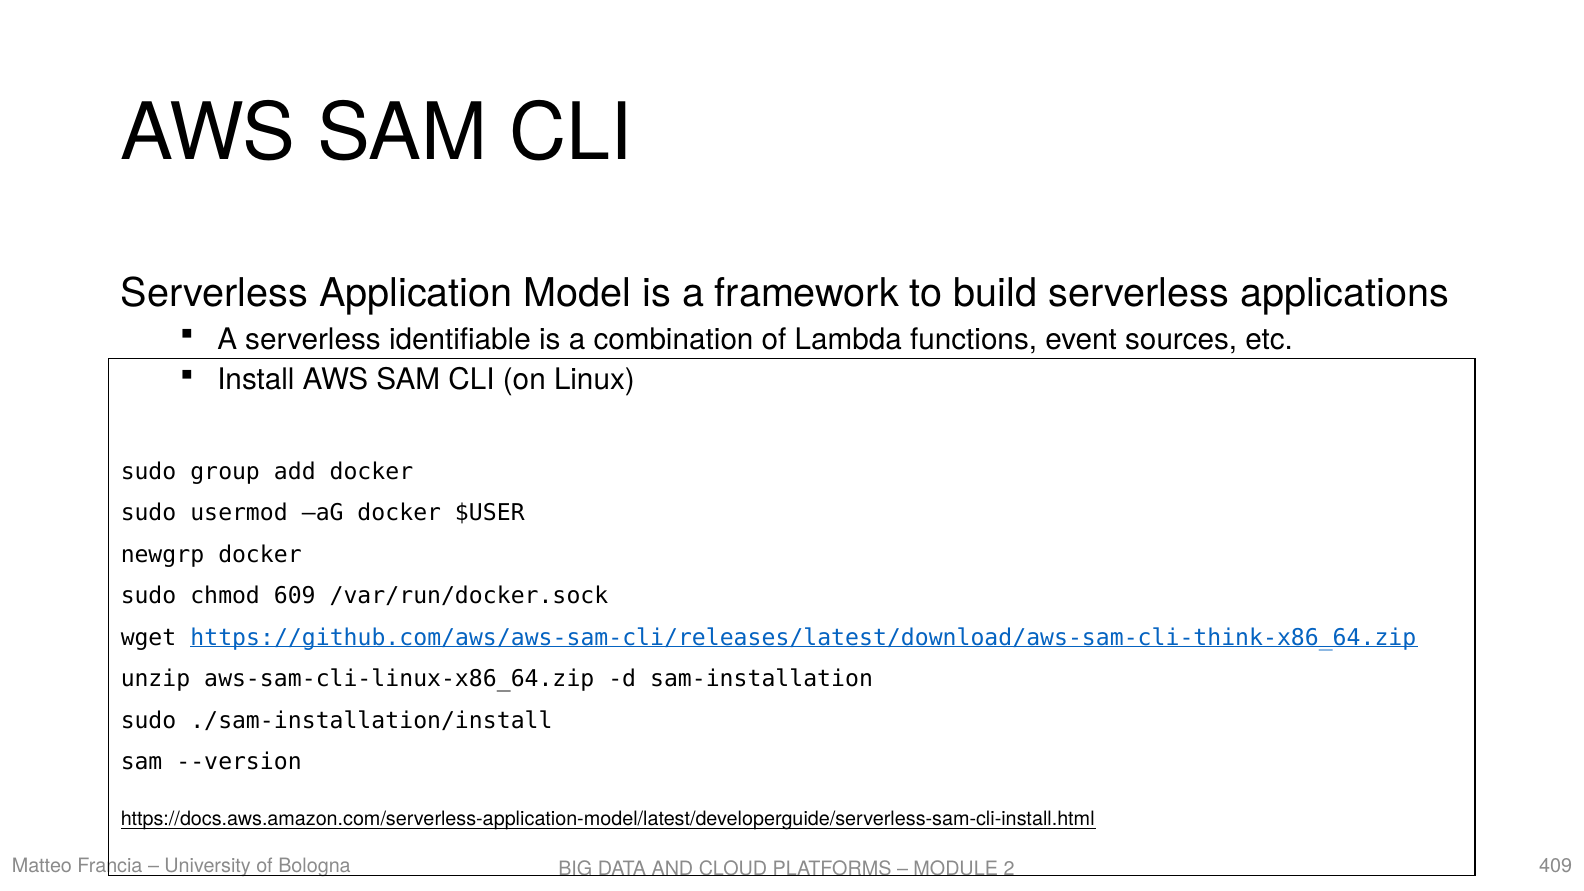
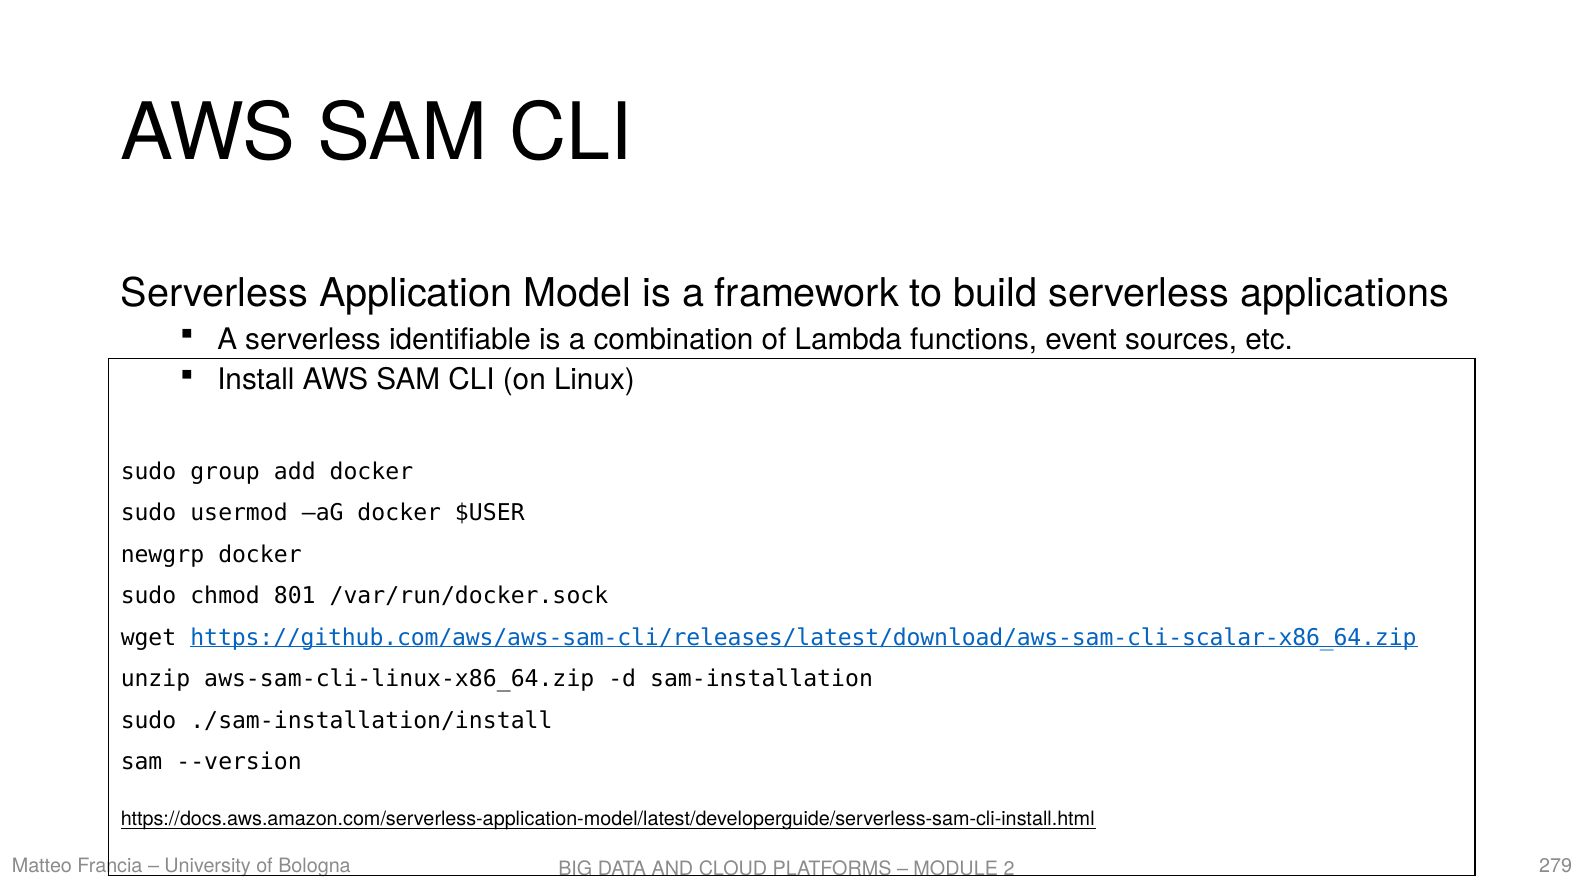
609: 609 -> 801
https://github.com/aws/aws-sam-cli/releases/latest/download/aws-sam-cli-think-x86_64.zip: https://github.com/aws/aws-sam-cli/releases/latest/download/aws-sam-cli-think-x86_64.zip -> https://github.com/aws/aws-sam-cli/releases/latest/download/aws-sam-cli-scalar-x86_64.zip
409: 409 -> 279
